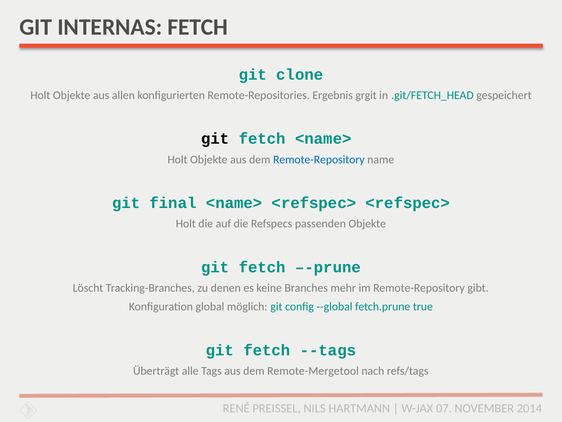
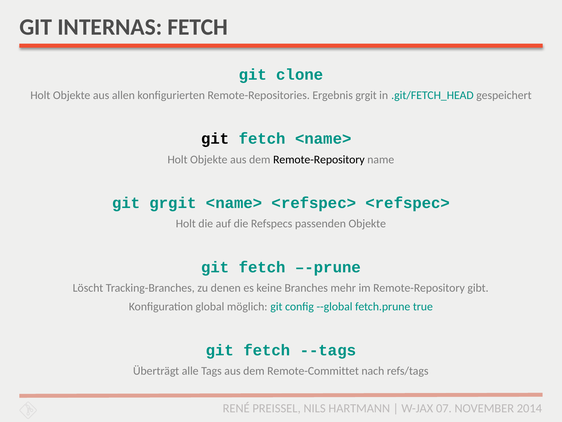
Remote-Repository at (319, 159) colour: blue -> black
git final: final -> grgit
Remote-Mergetool: Remote-Mergetool -> Remote-Committet
